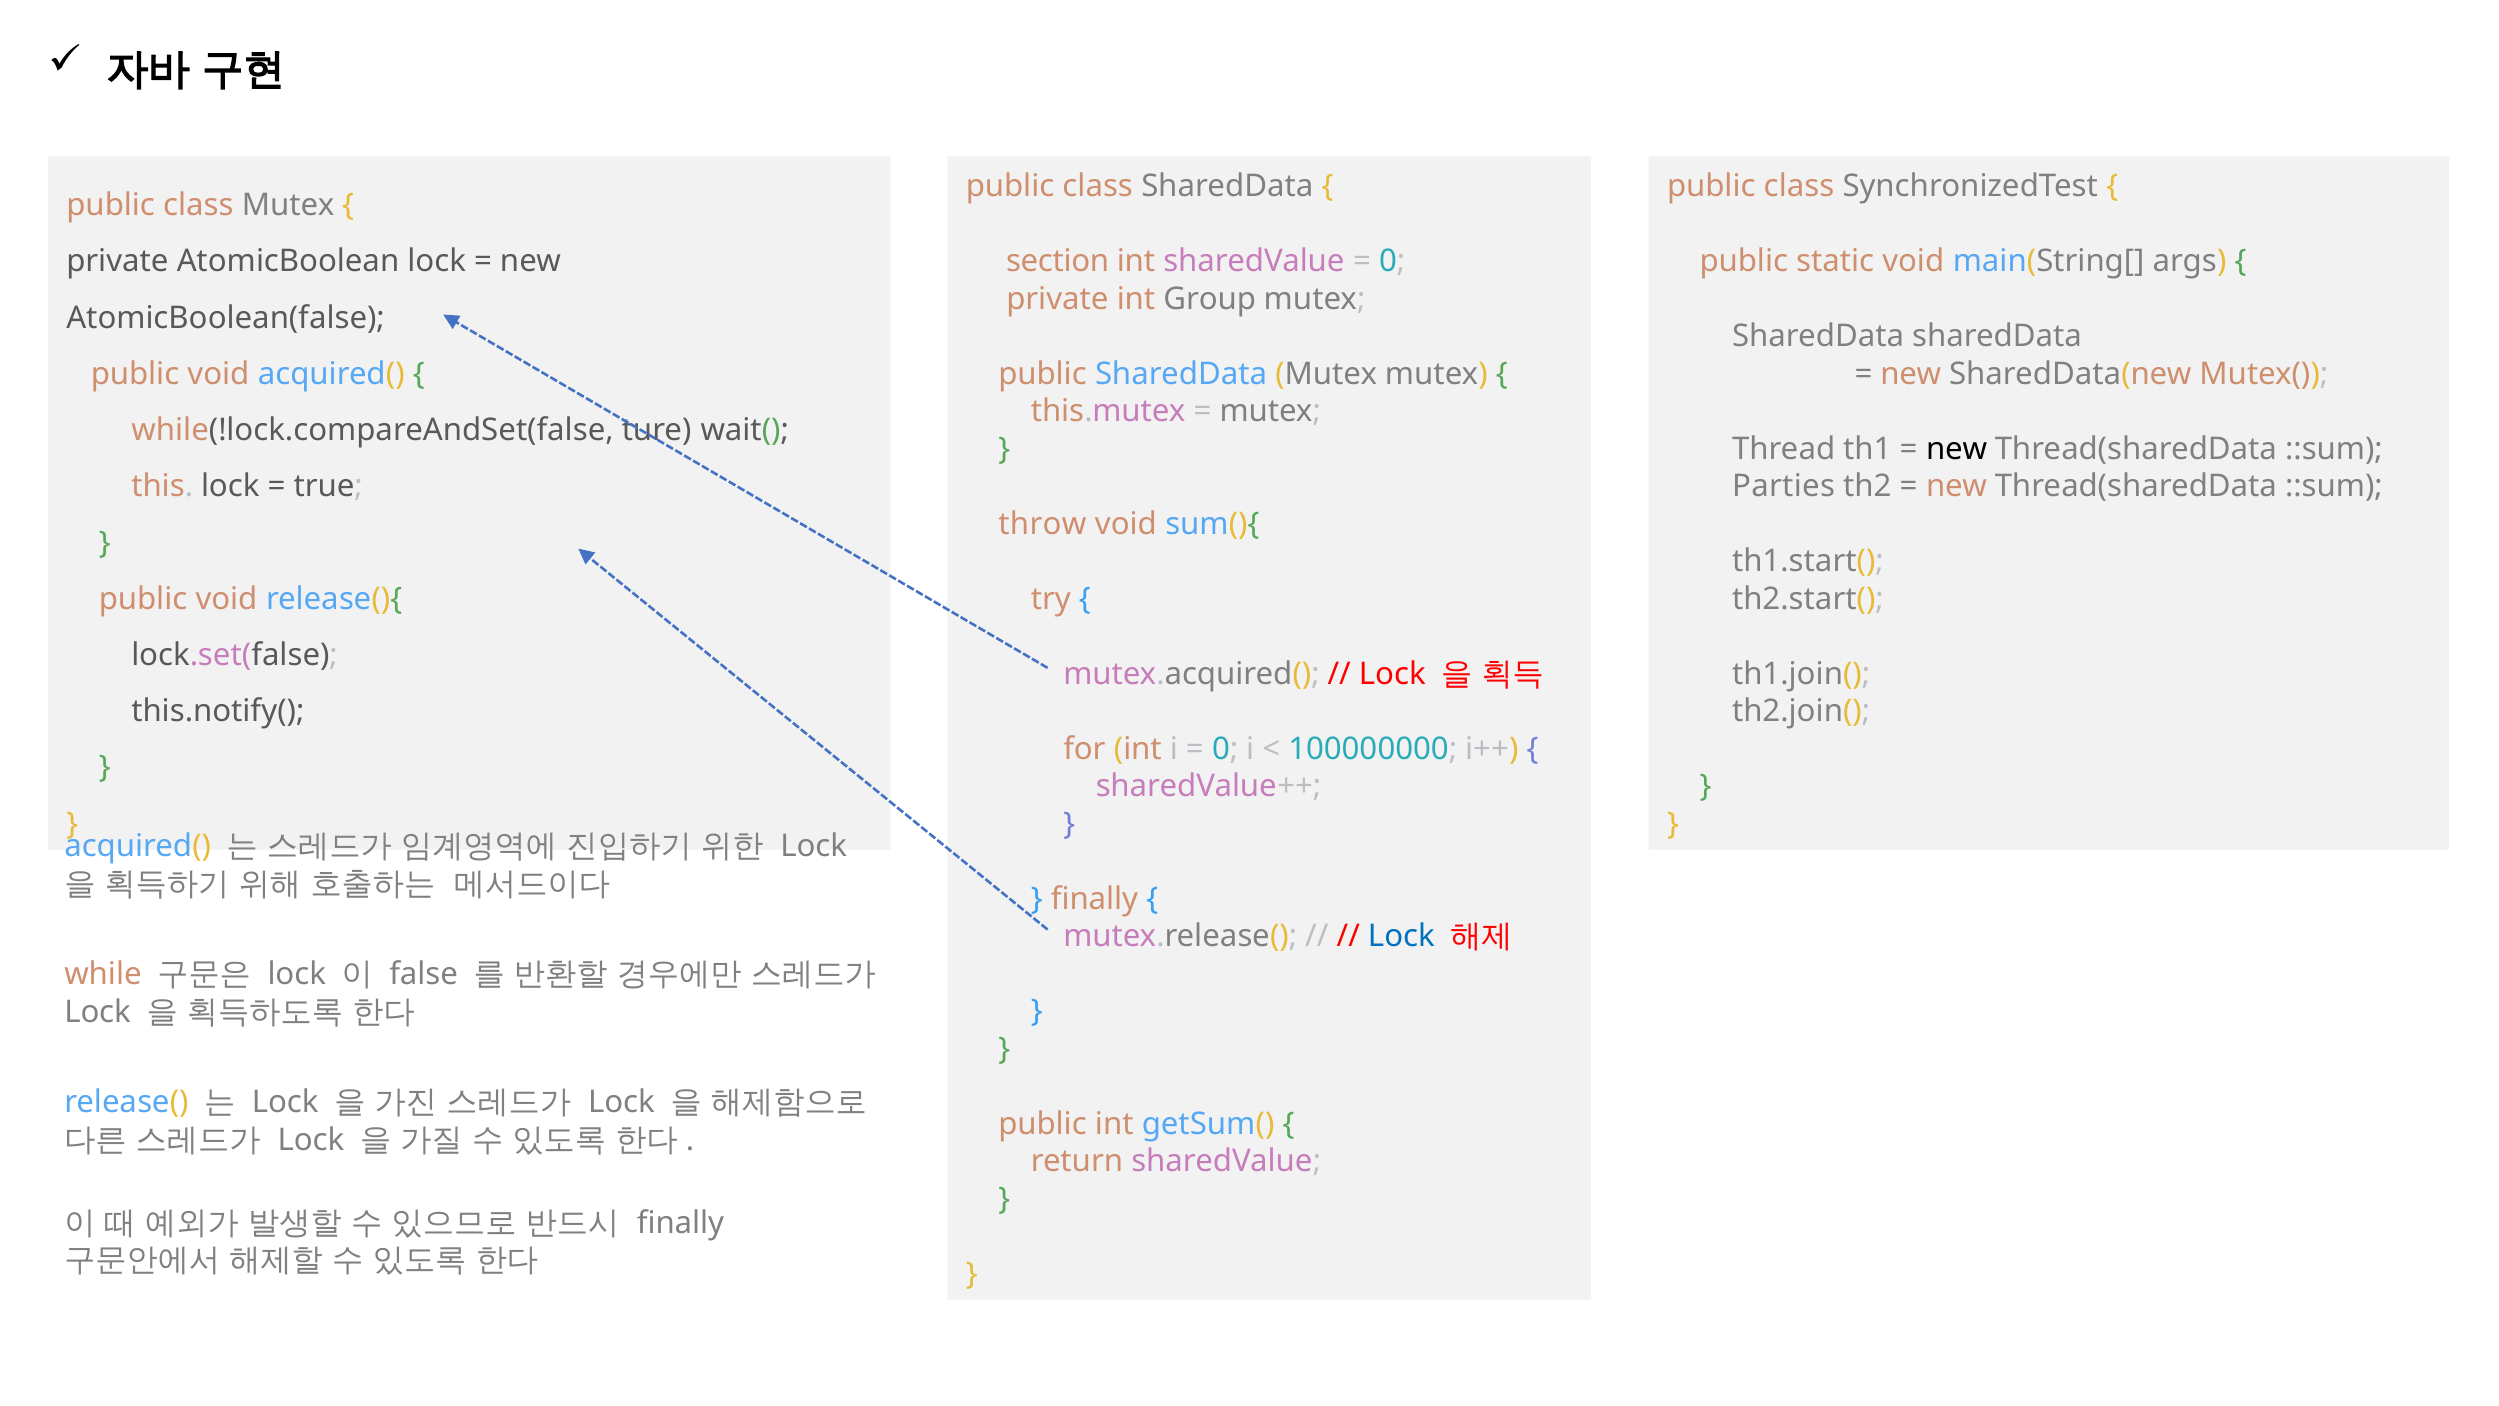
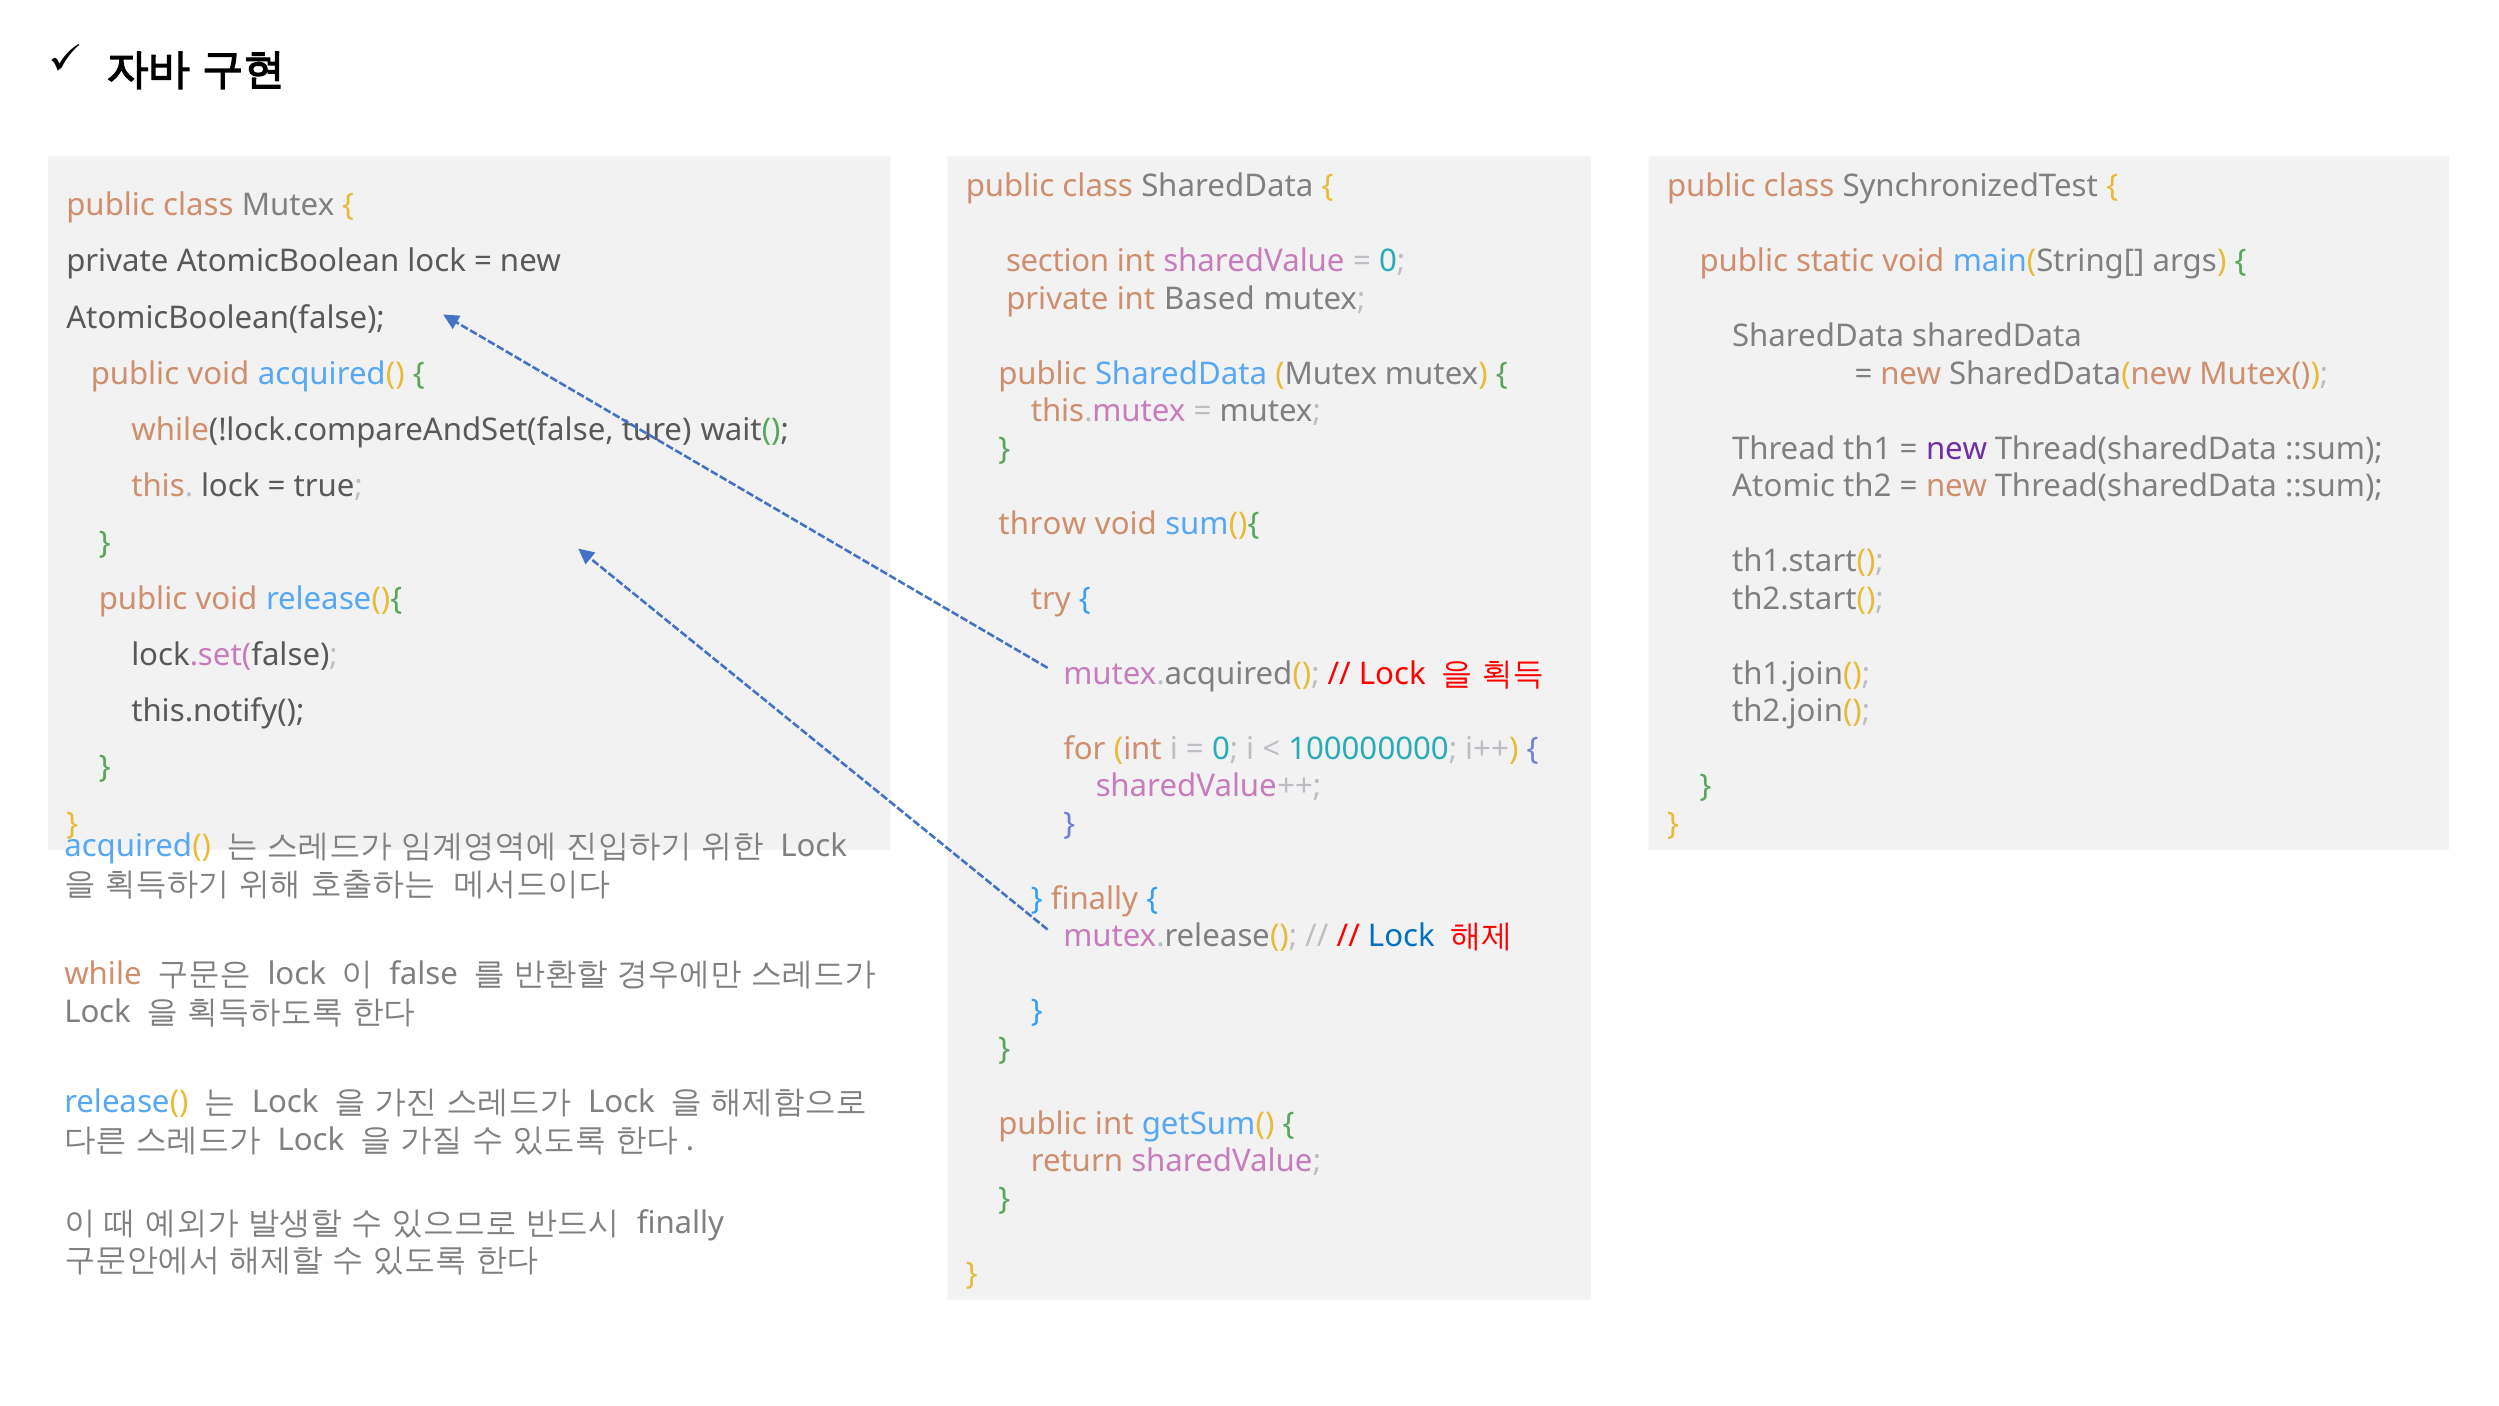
Group: Group -> Based
new at (1957, 449) colour: black -> purple
Parties: Parties -> Atomic
